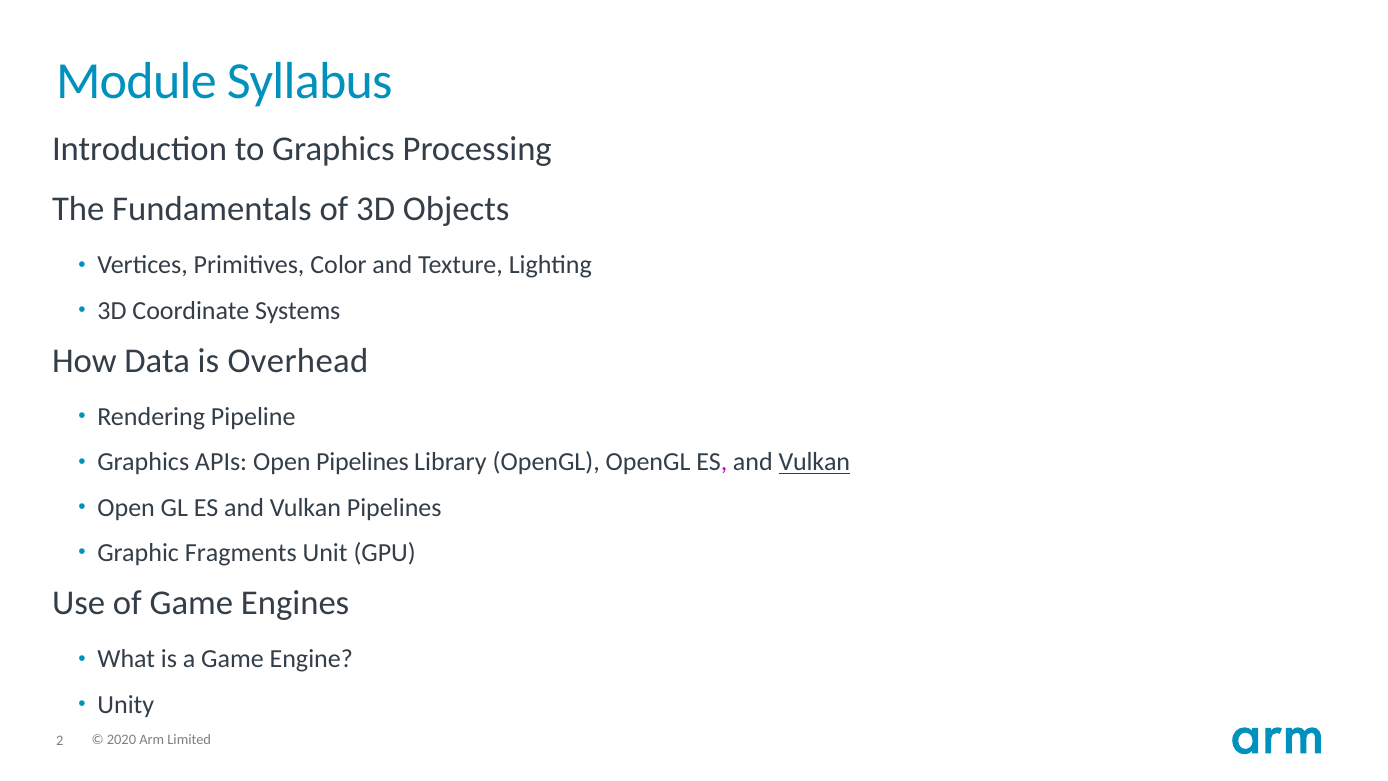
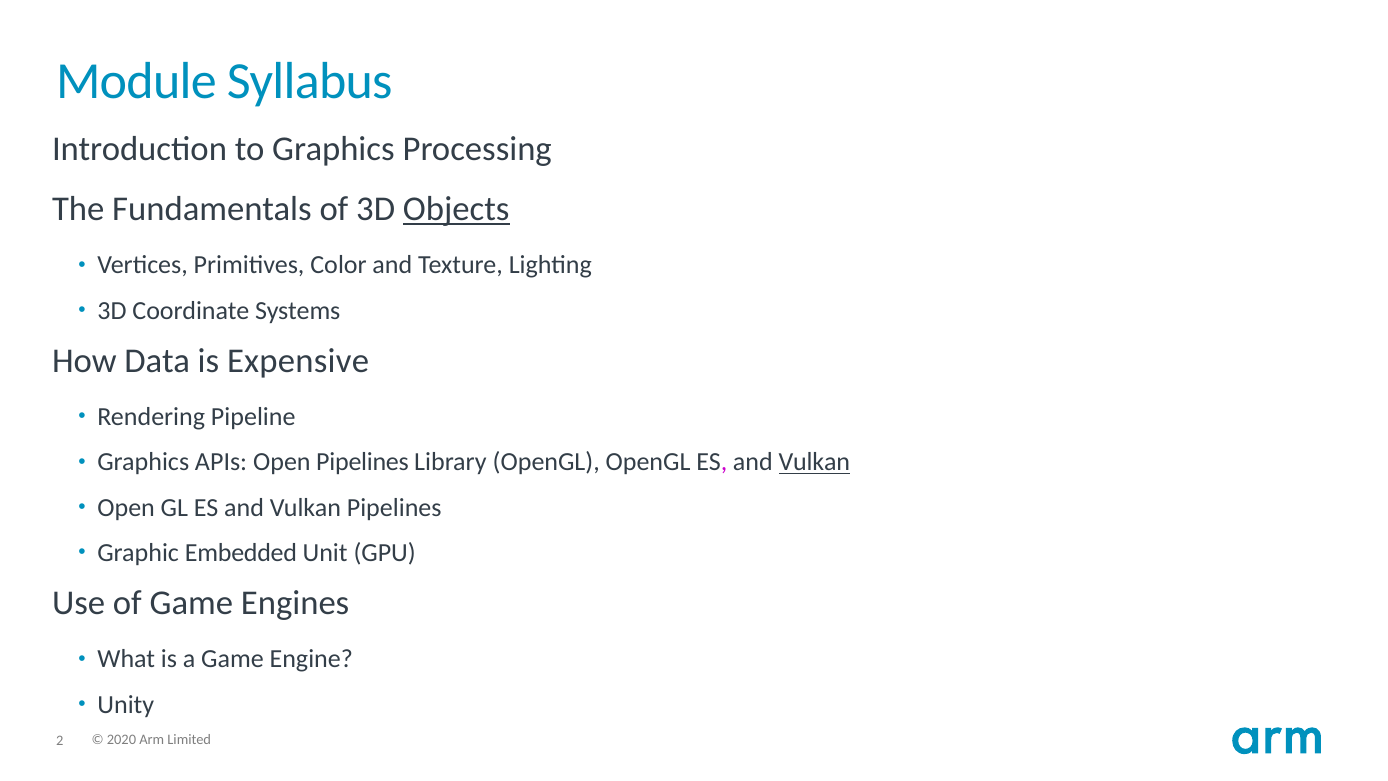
Objects underline: none -> present
Overhead: Overhead -> Expensive
Fragments: Fragments -> Embedded
